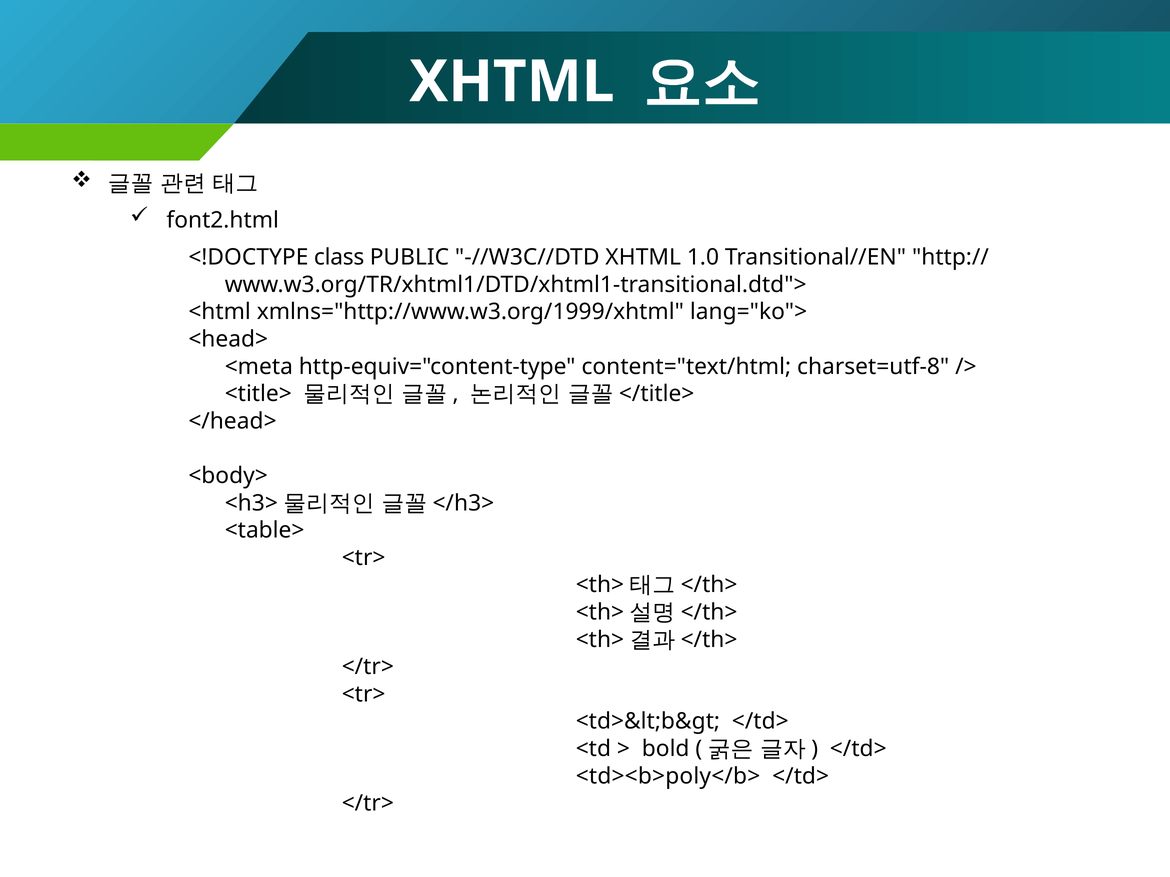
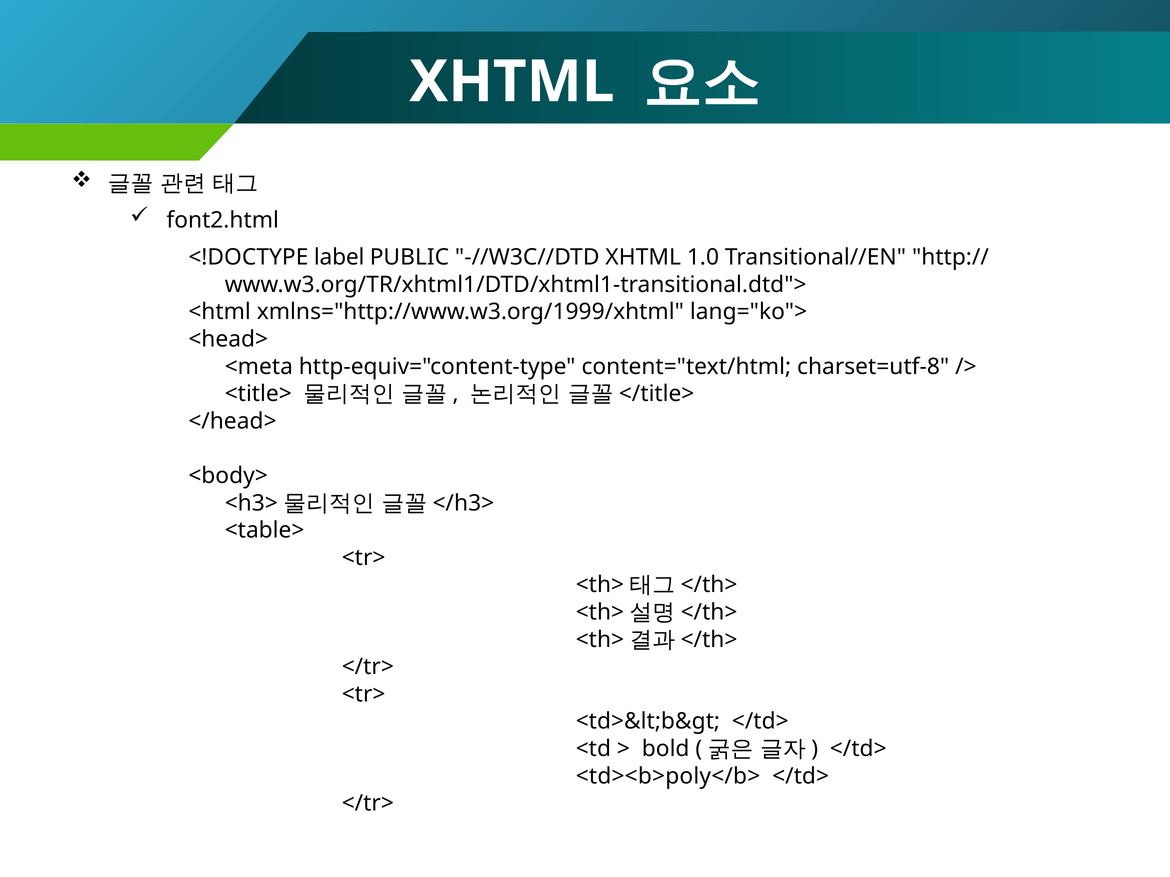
class: class -> label
